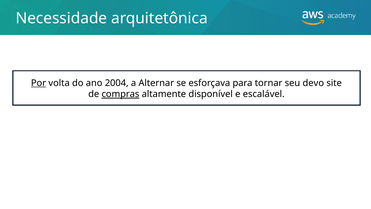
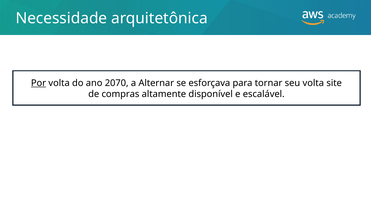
2004: 2004 -> 2070
seu devo: devo -> volta
compras underline: present -> none
